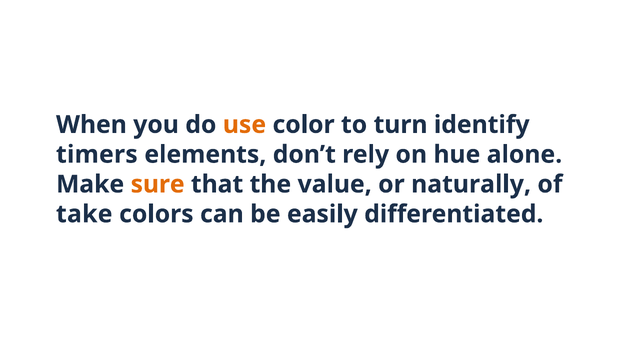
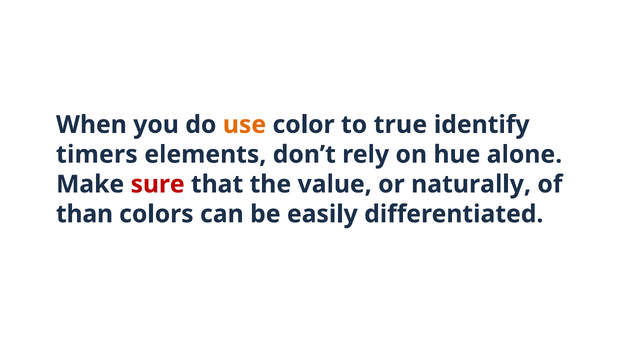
turn: turn -> true
sure colour: orange -> red
take: take -> than
